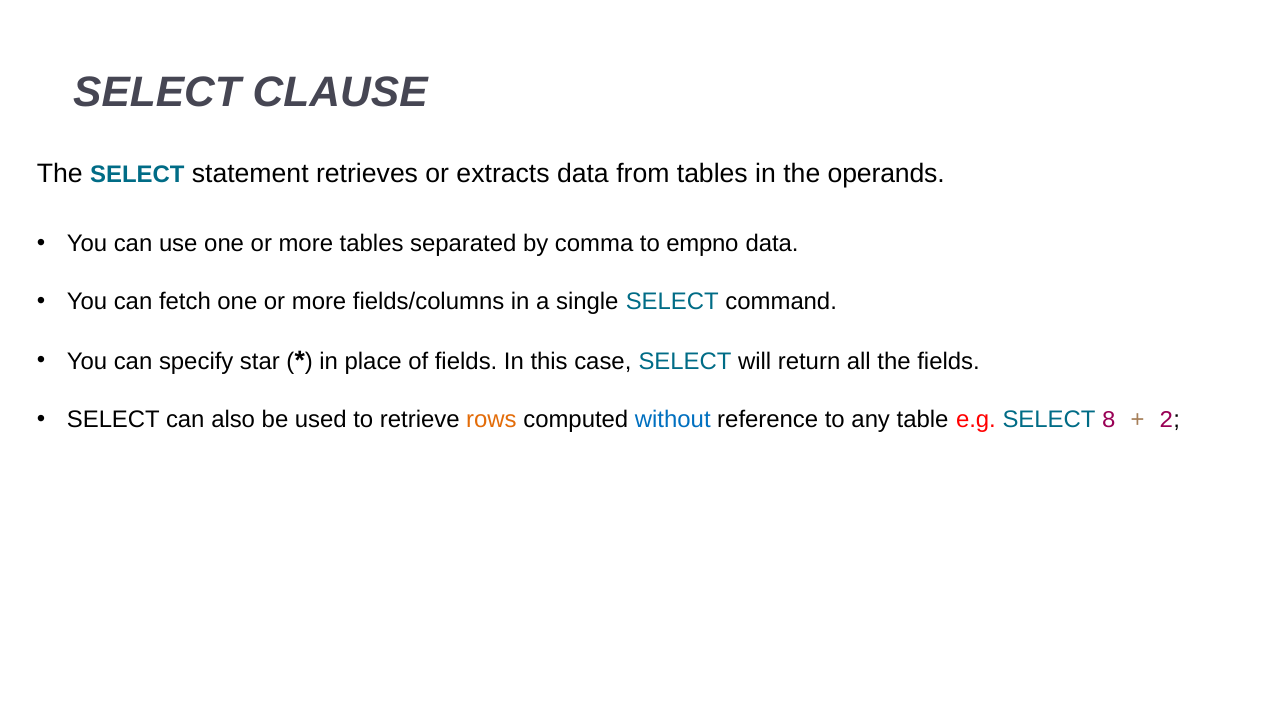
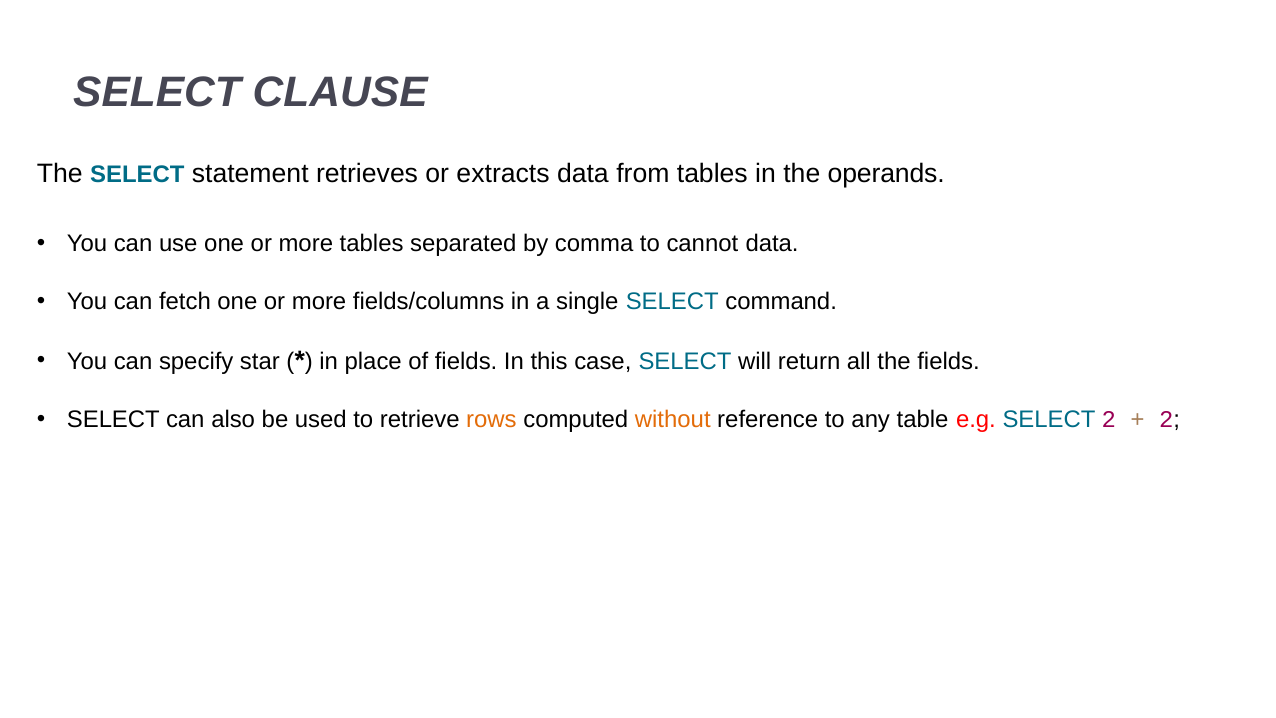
empno: empno -> cannot
without colour: blue -> orange
SELECT 8: 8 -> 2
